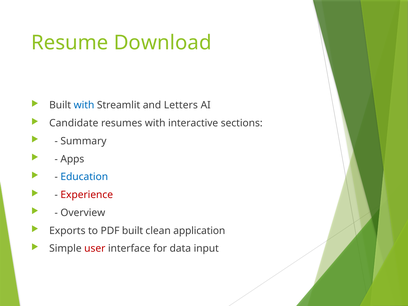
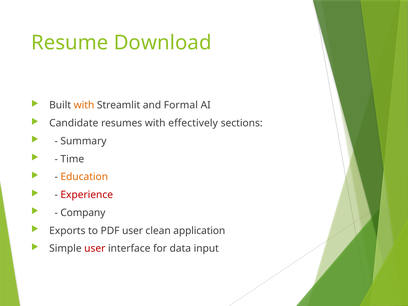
with at (84, 105) colour: blue -> orange
Letters: Letters -> Formal
interactive: interactive -> effectively
Apps: Apps -> Time
Education colour: blue -> orange
Overview: Overview -> Company
PDF built: built -> user
